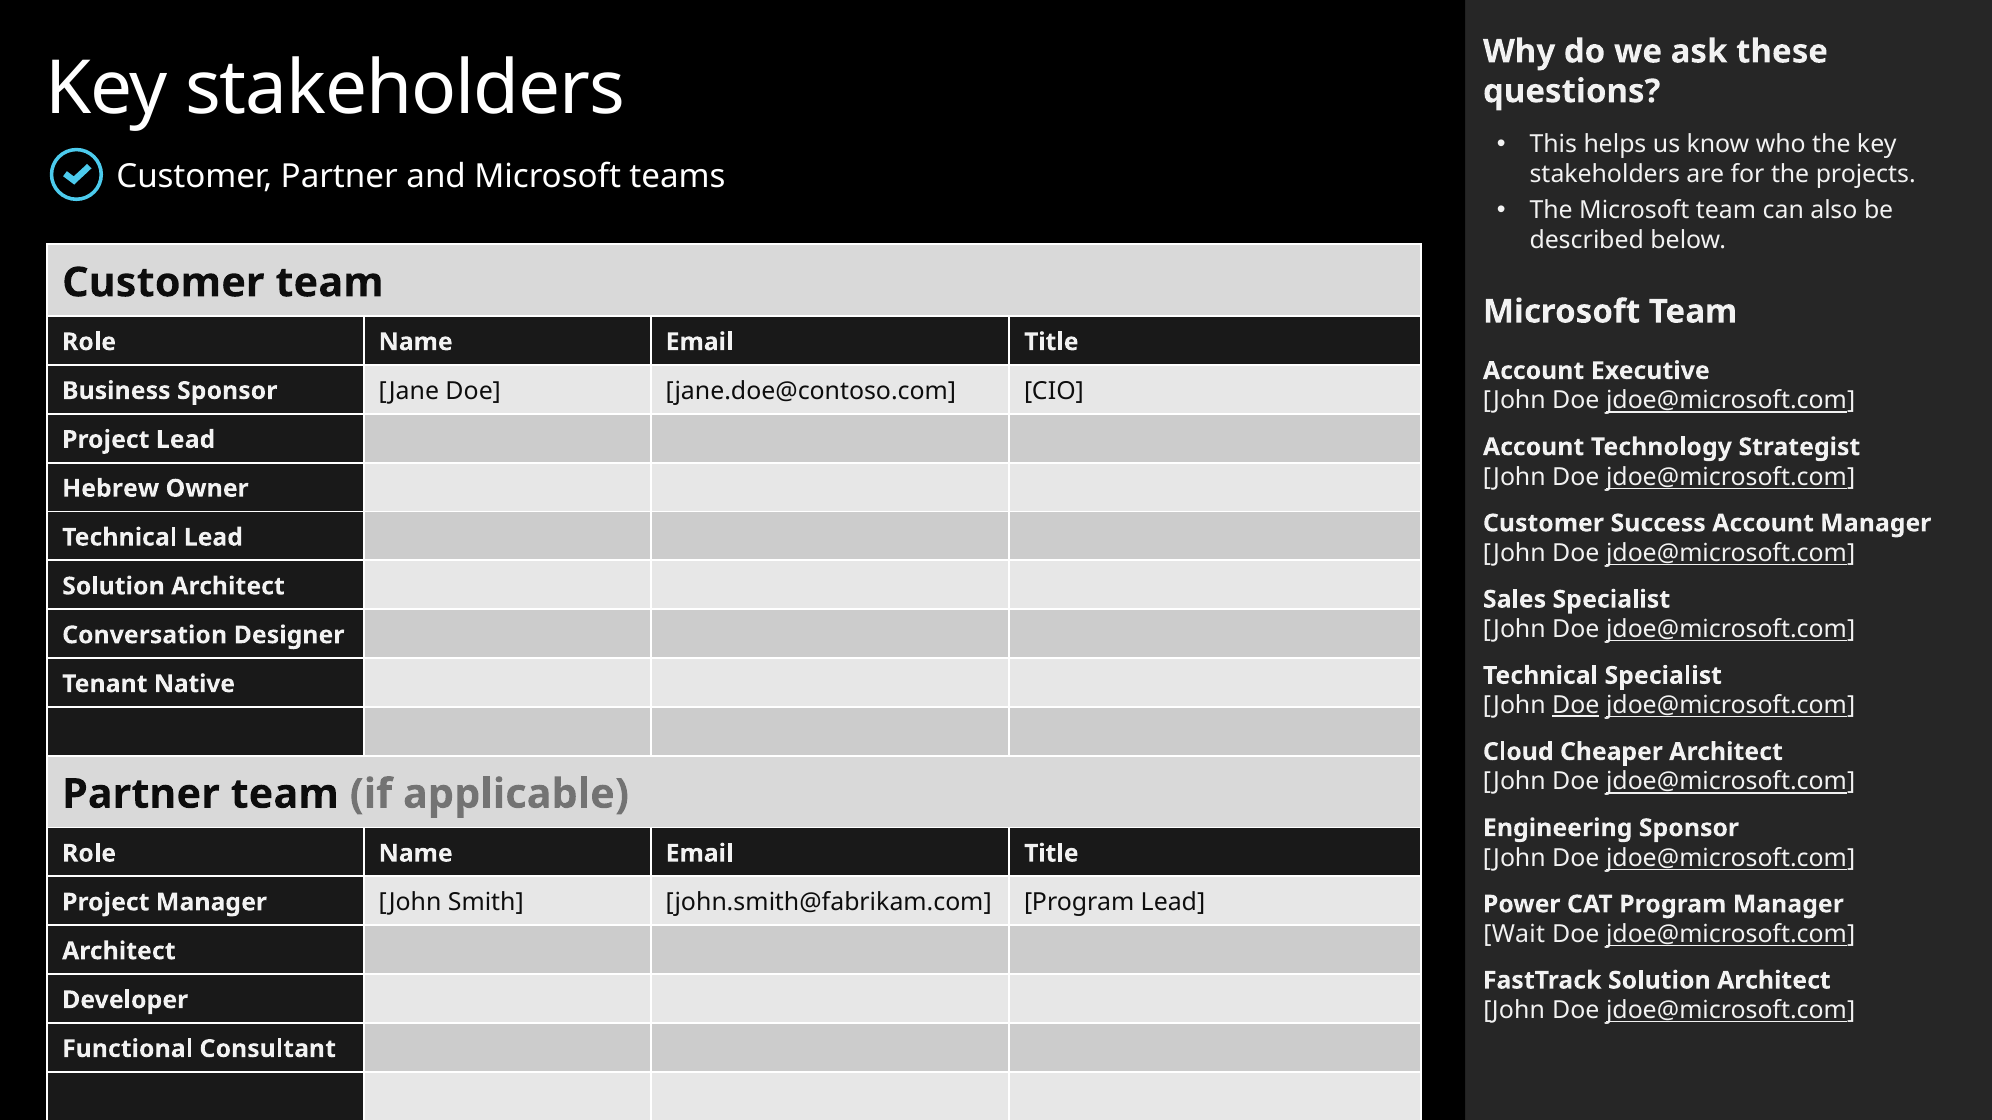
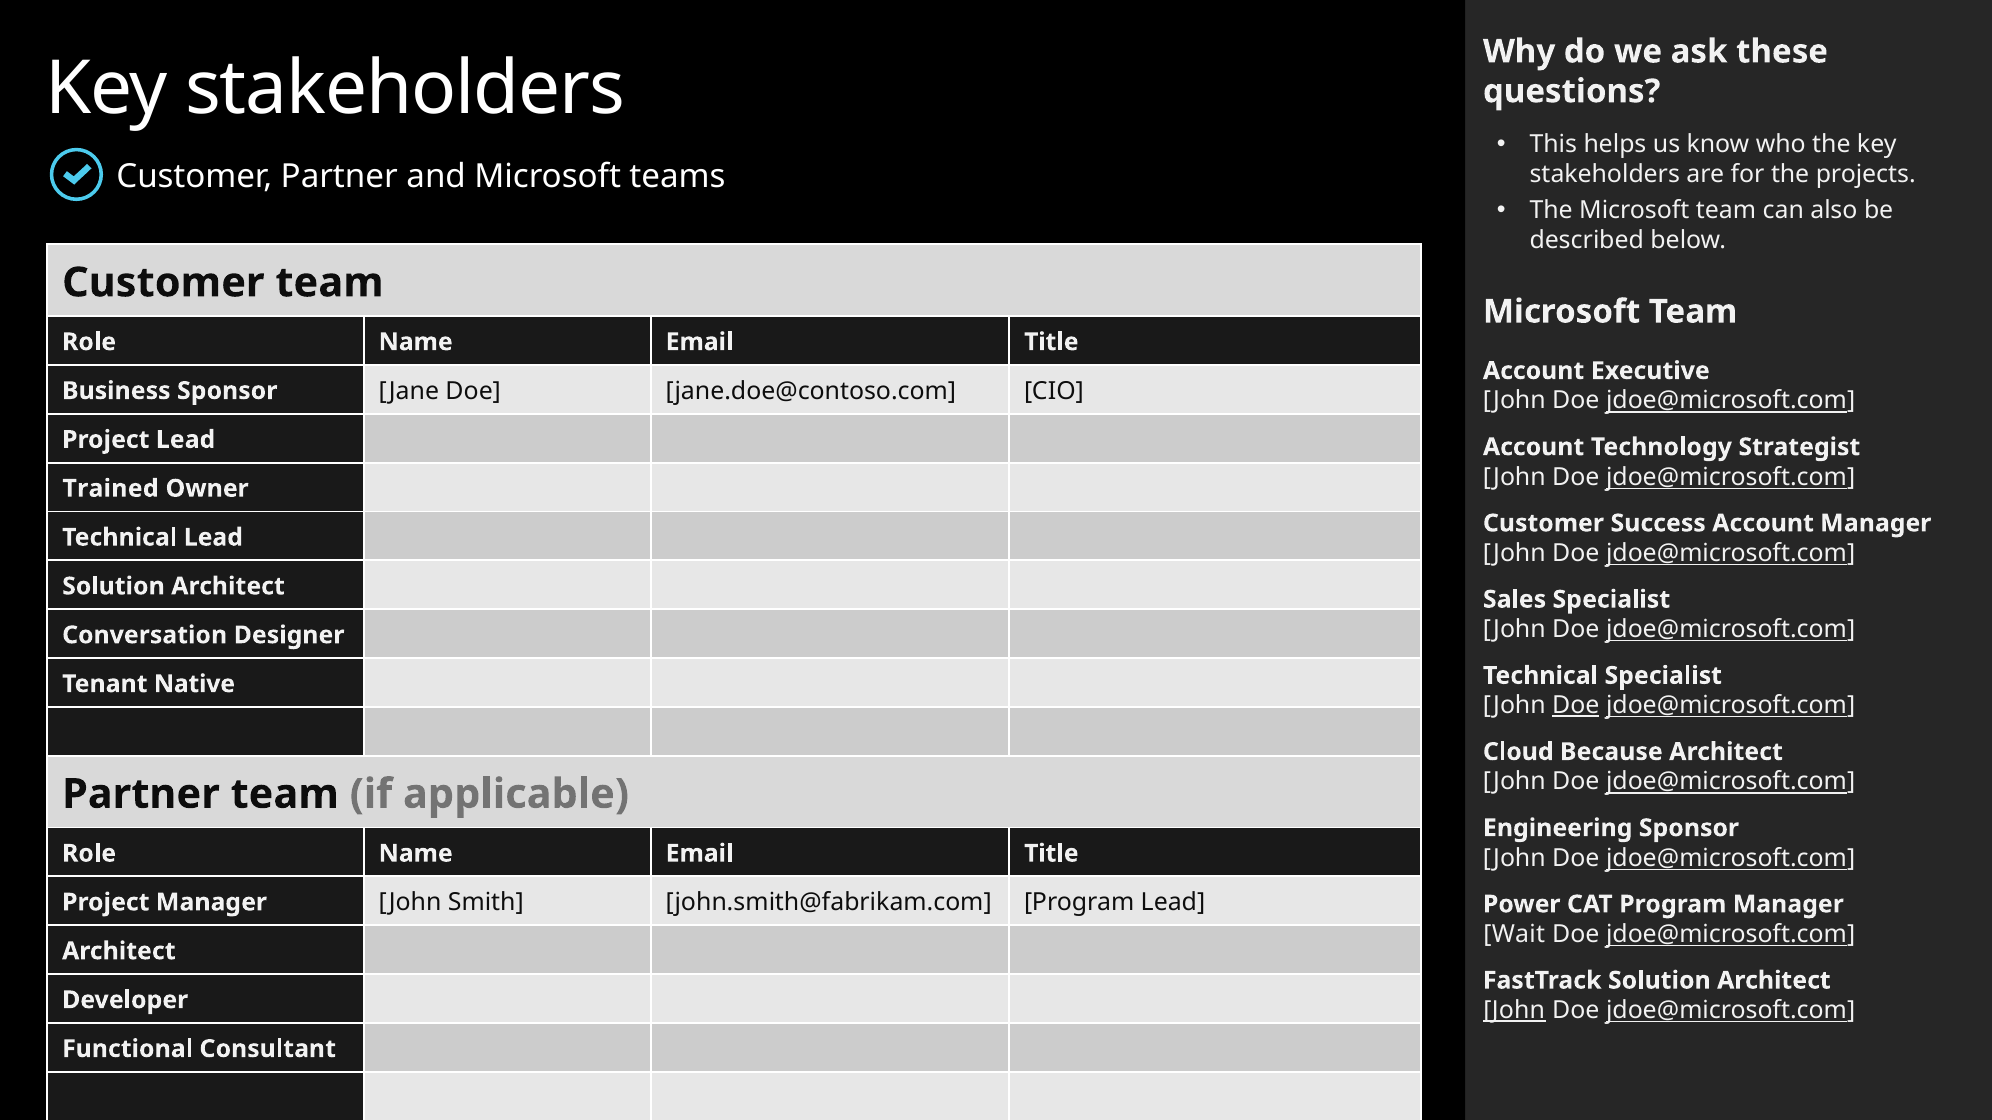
Hebrew: Hebrew -> Trained
Cheaper: Cheaper -> Because
John at (1514, 1011) underline: none -> present
